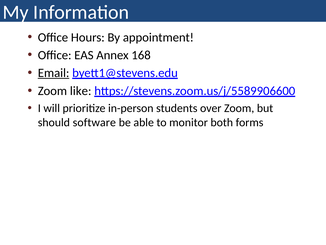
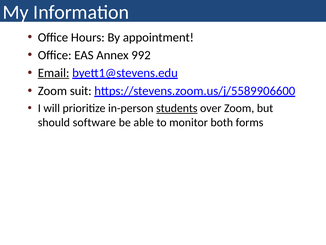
168: 168 -> 992
like: like -> suit
students underline: none -> present
